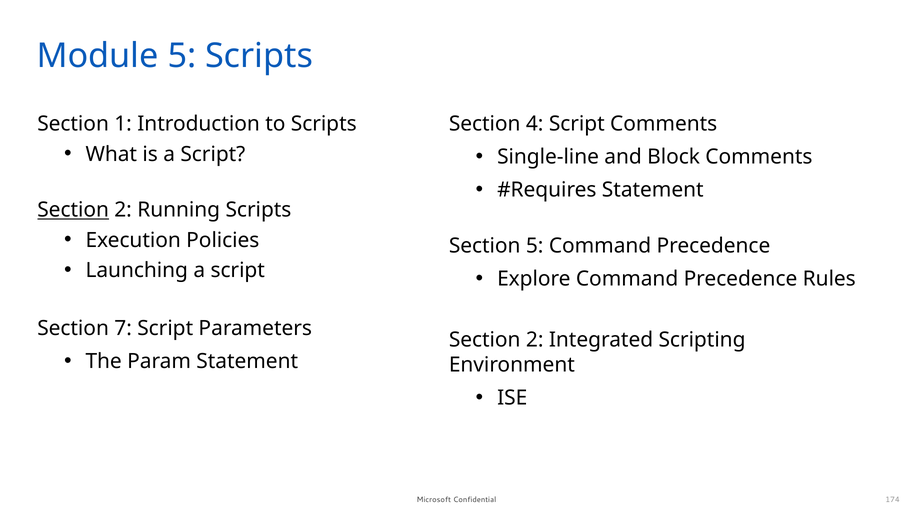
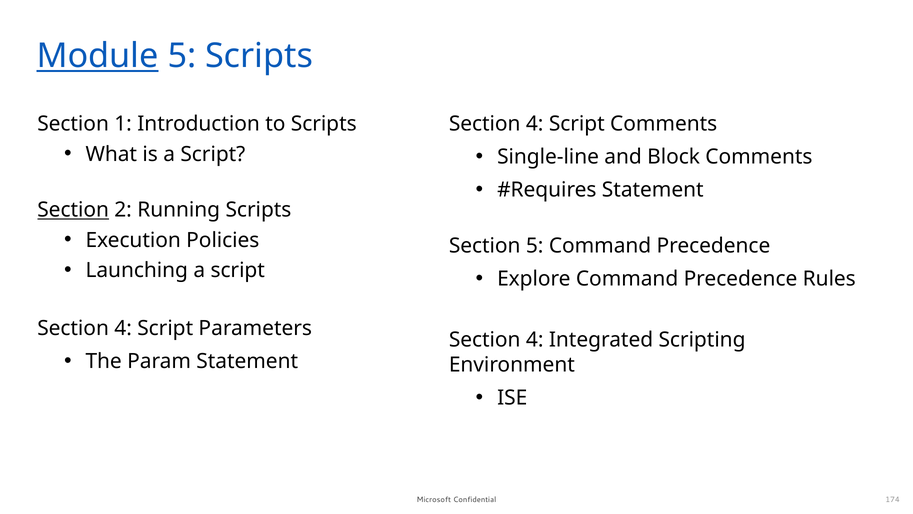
Module underline: none -> present
7 at (123, 328): 7 -> 4
2 at (535, 340): 2 -> 4
